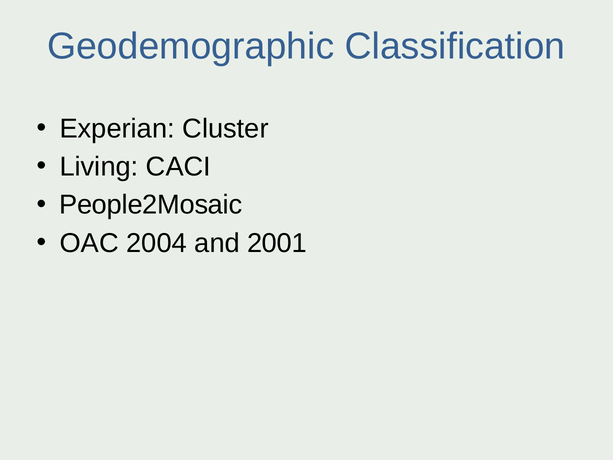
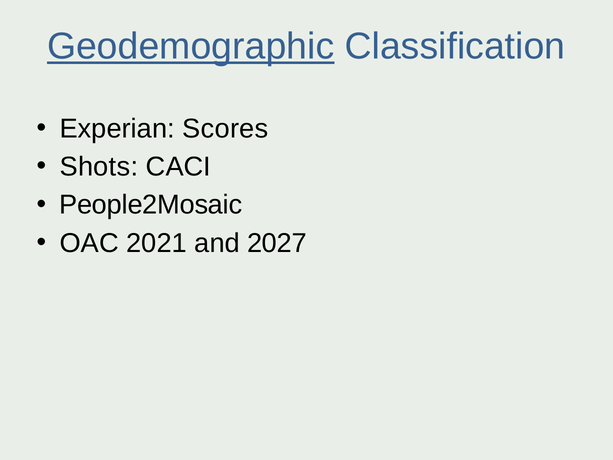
Geodemographic underline: none -> present
Cluster: Cluster -> Scores
Living: Living -> Shots
2004: 2004 -> 2021
2001: 2001 -> 2027
